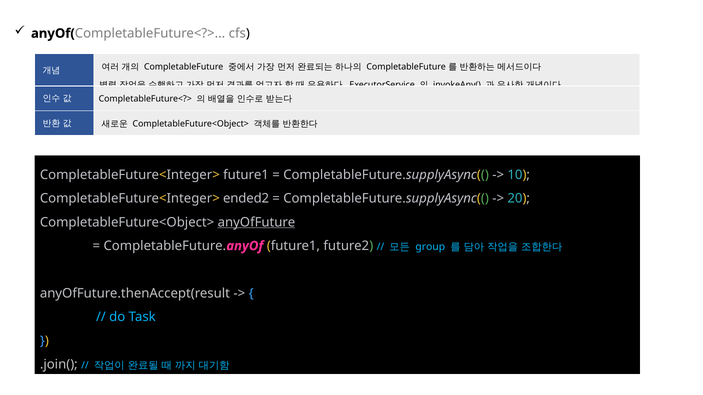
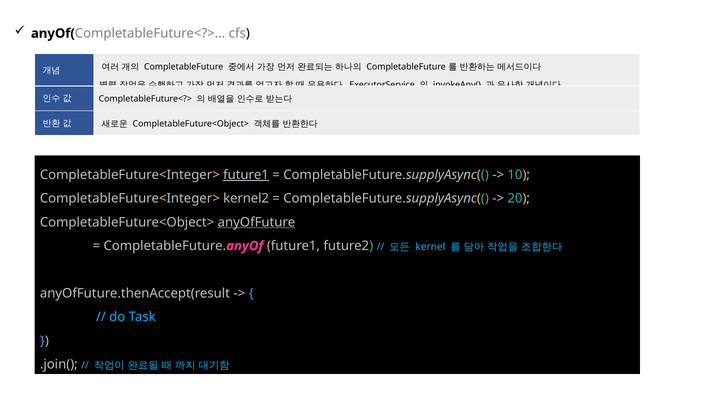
future1 at (246, 175) underline: none -> present
ended2: ended2 -> kernel2
group: group -> kernel
